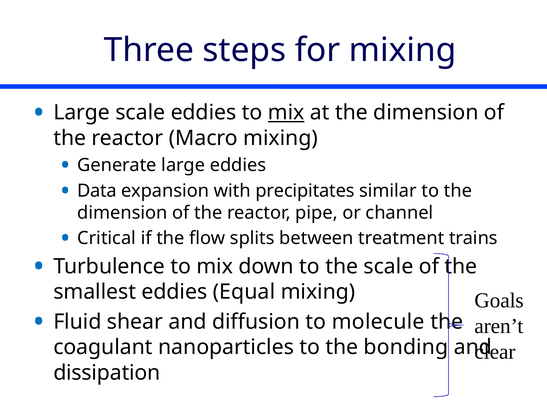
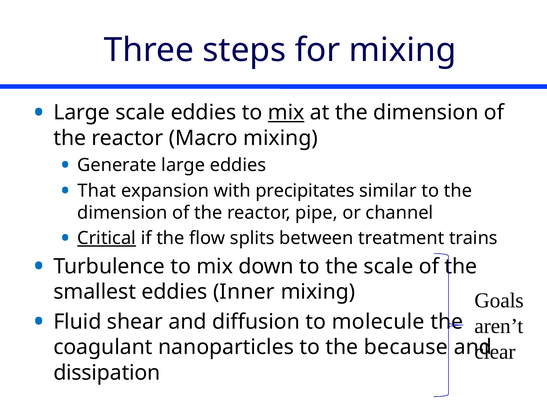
Data: Data -> That
Critical underline: none -> present
Equal: Equal -> Inner
bonding: bonding -> because
